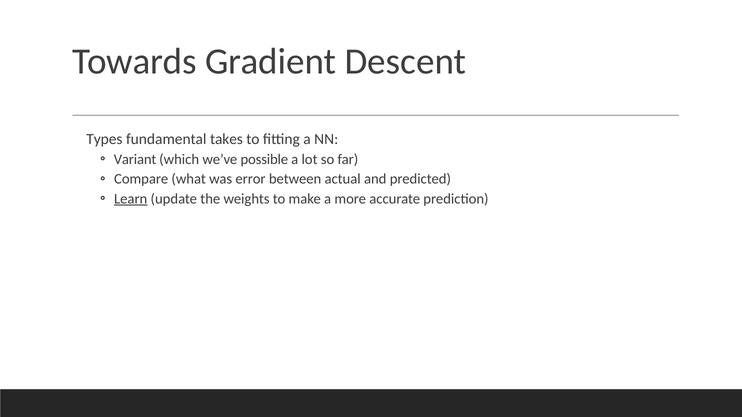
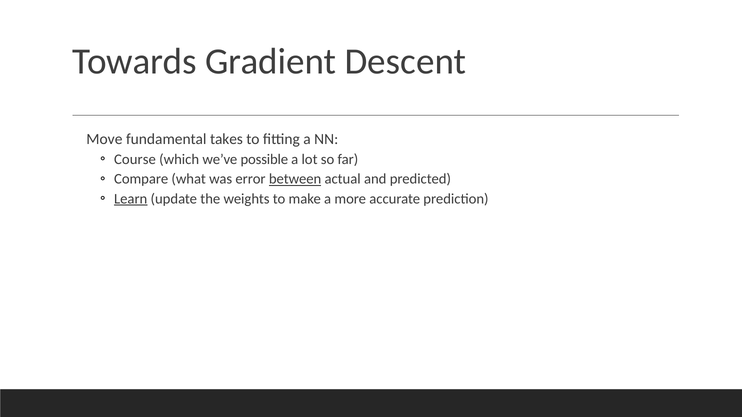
Types: Types -> Move
Variant: Variant -> Course
between underline: none -> present
